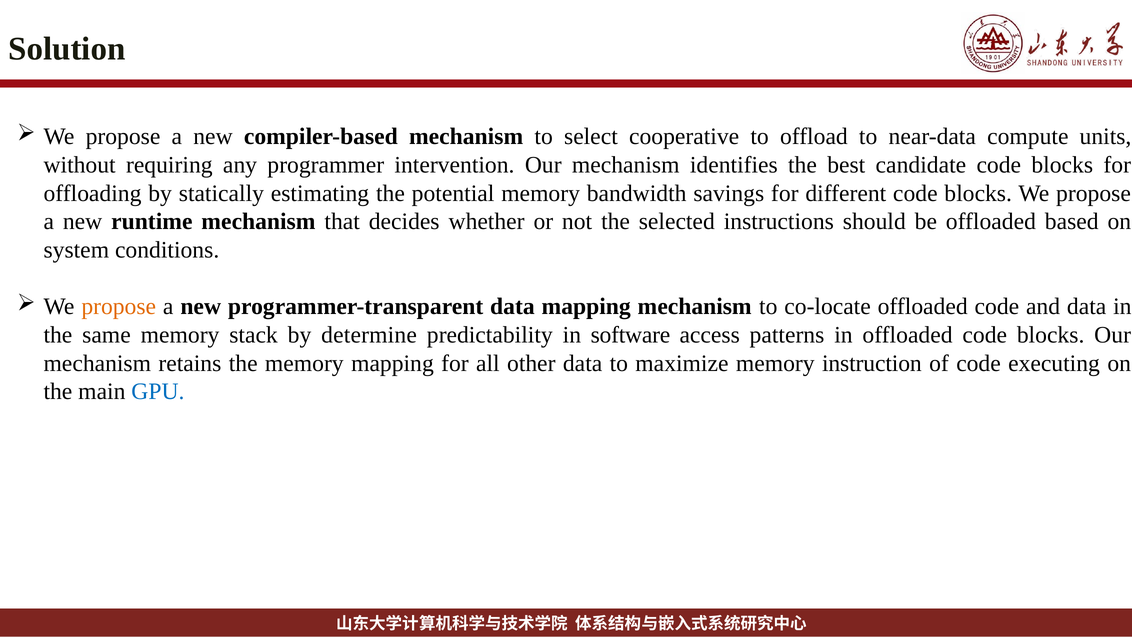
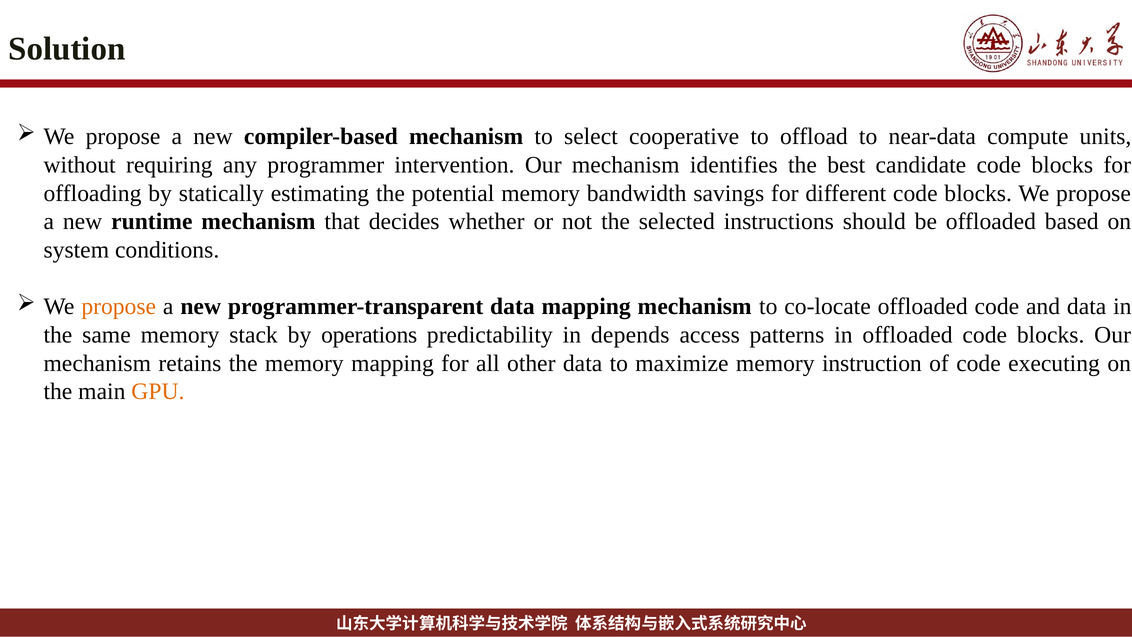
determine: determine -> operations
software: software -> depends
GPU colour: blue -> orange
